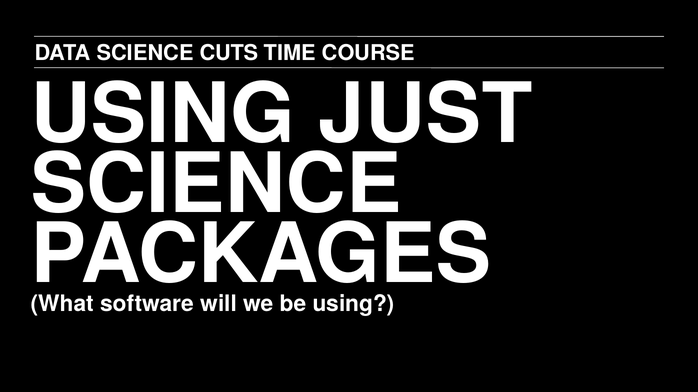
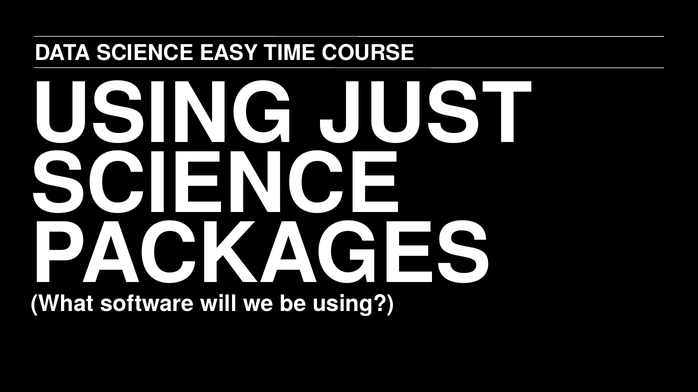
CUTS: CUTS -> EASY
